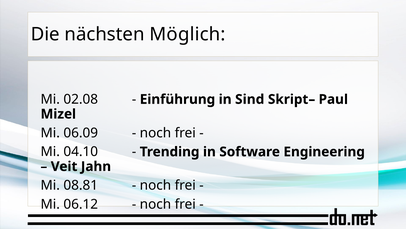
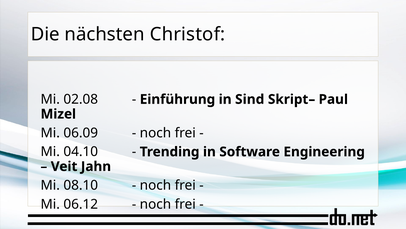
Möglich: Möglich -> Christof
08.81: 08.81 -> 08.10
